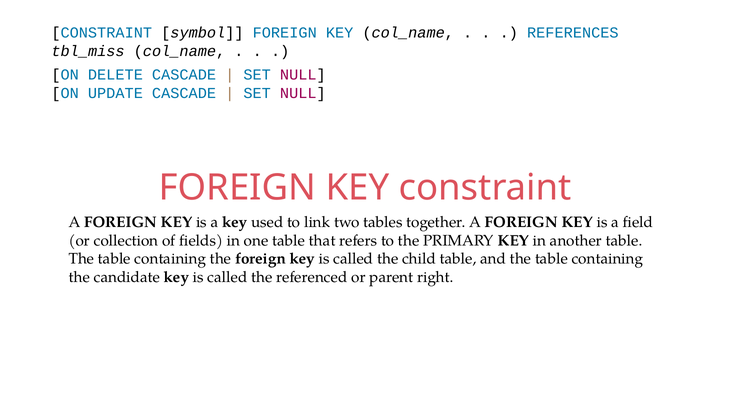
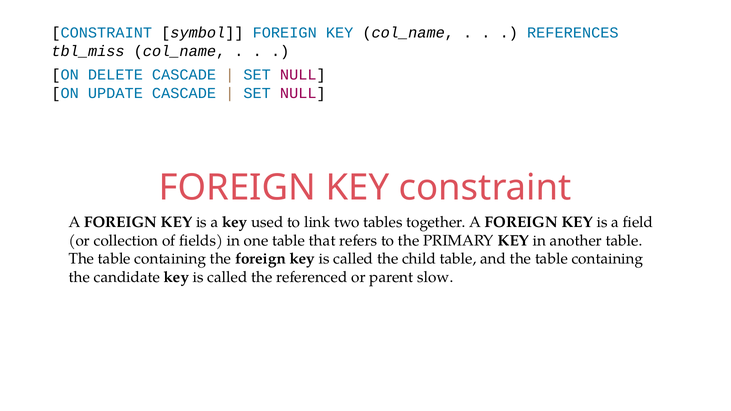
right: right -> slow
